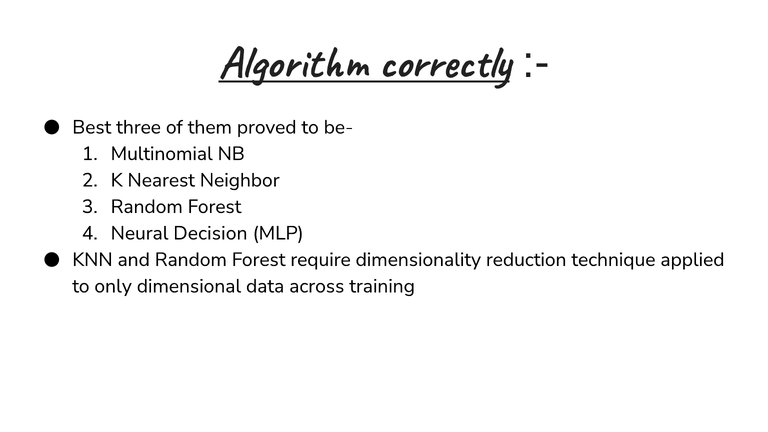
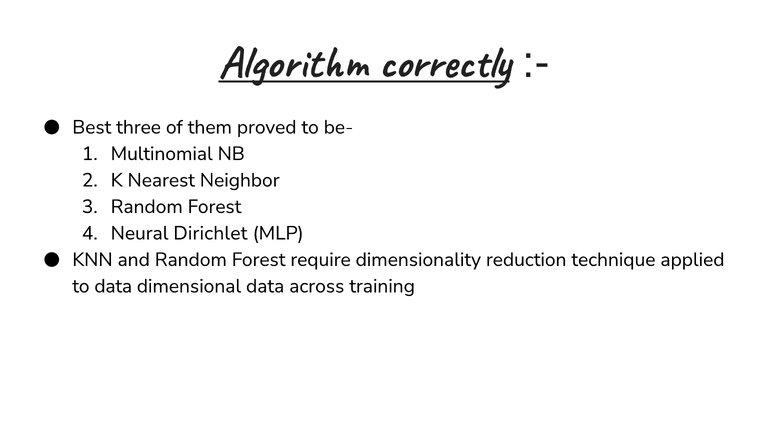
Decision: Decision -> Dirichlet
to only: only -> data
